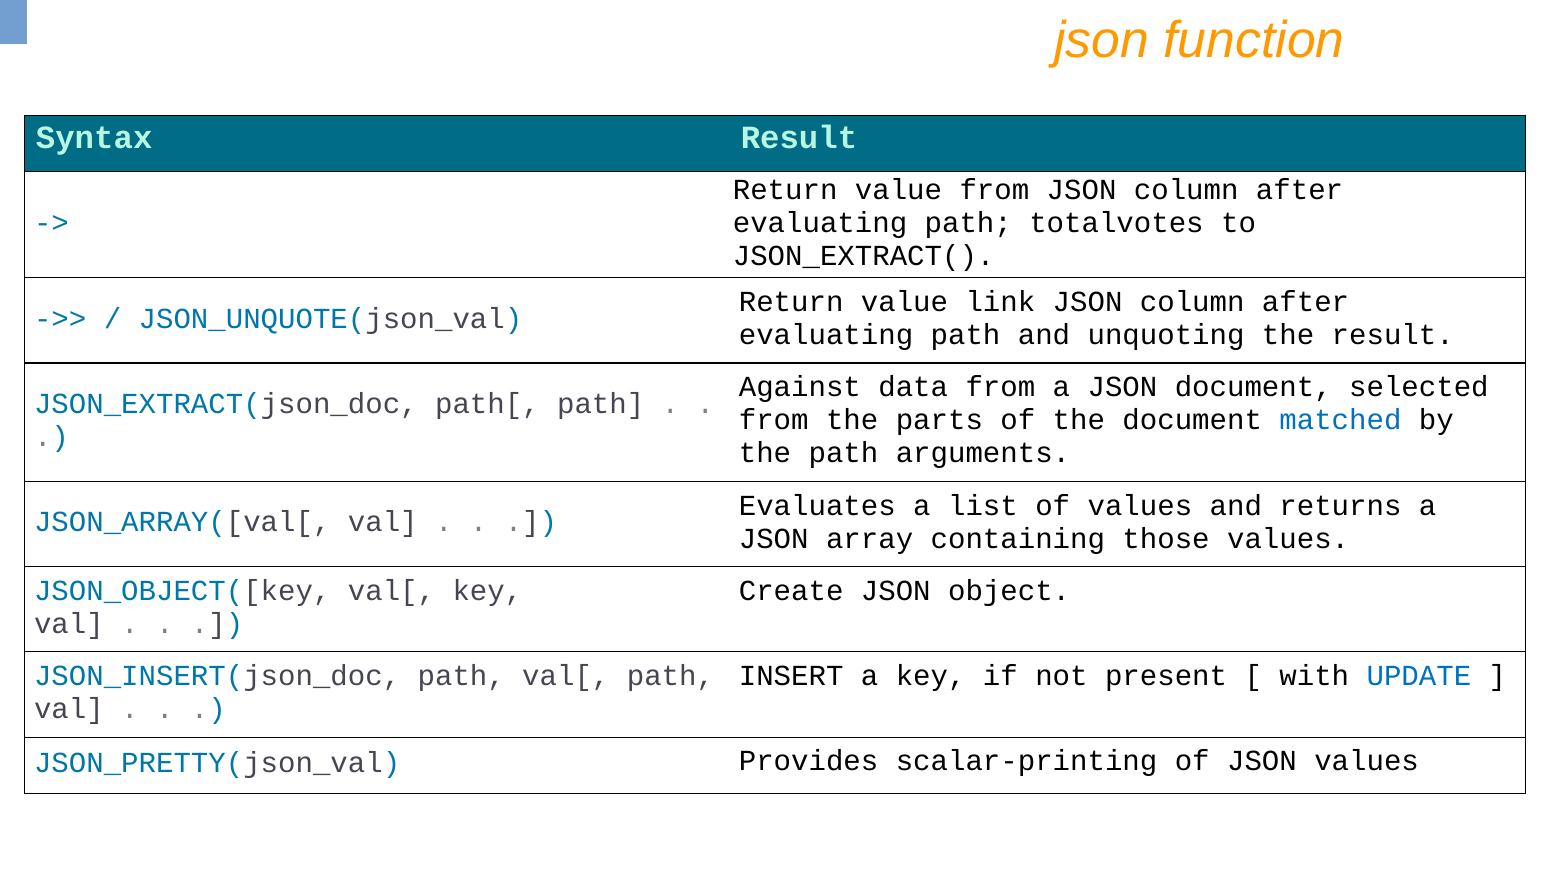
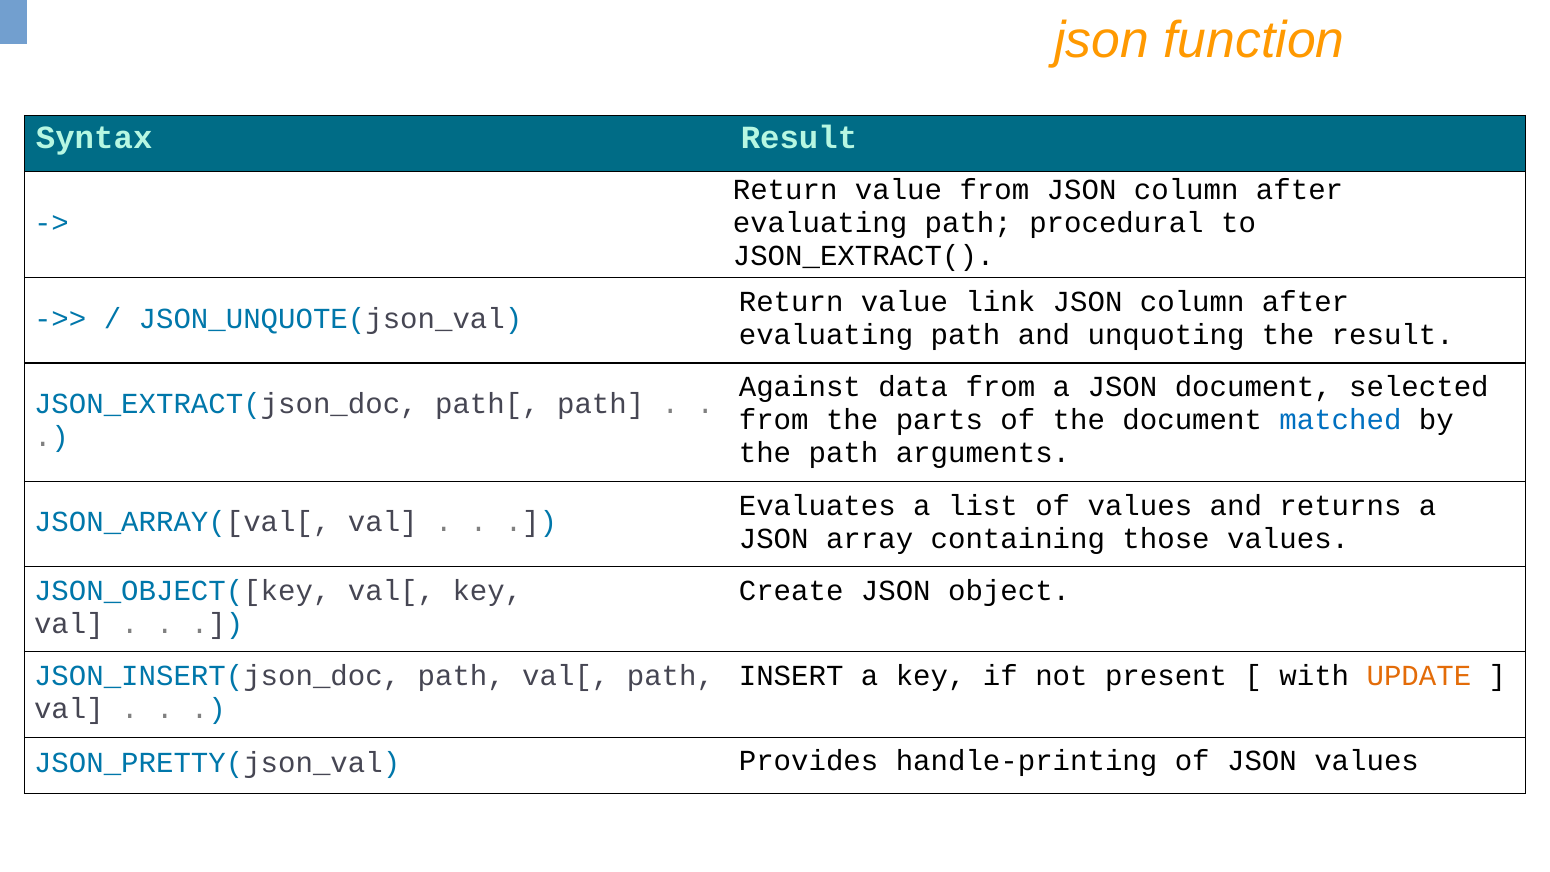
totalvotes: totalvotes -> procedural
UPDATE colour: blue -> orange
scalar-printing: scalar-printing -> handle-printing
